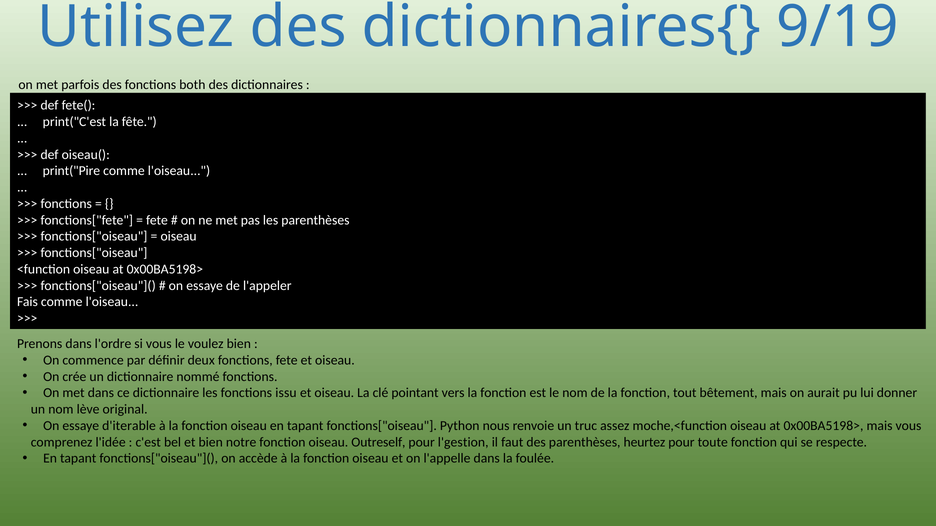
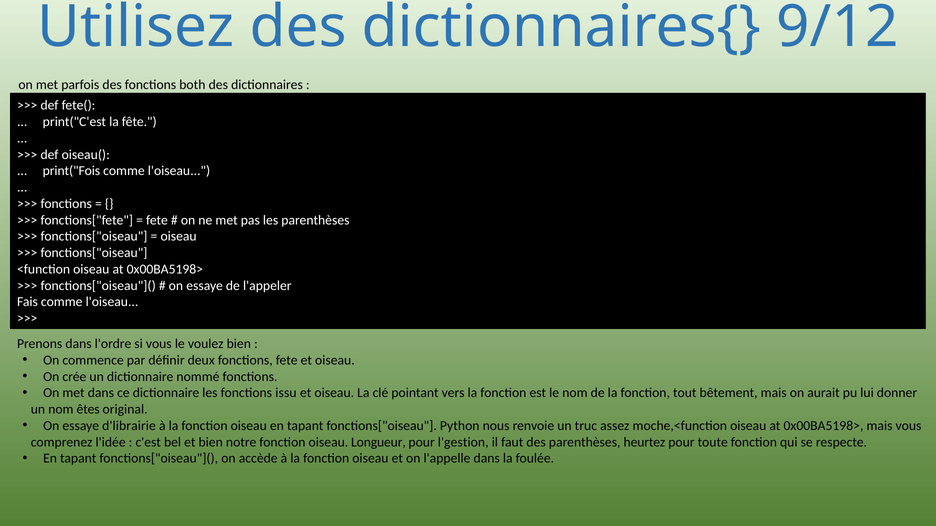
9/19: 9/19 -> 9/12
print("Pire: print("Pire -> print("Fois
lève: lève -> êtes
d'iterable: d'iterable -> d'librairie
Outreself: Outreself -> Longueur
